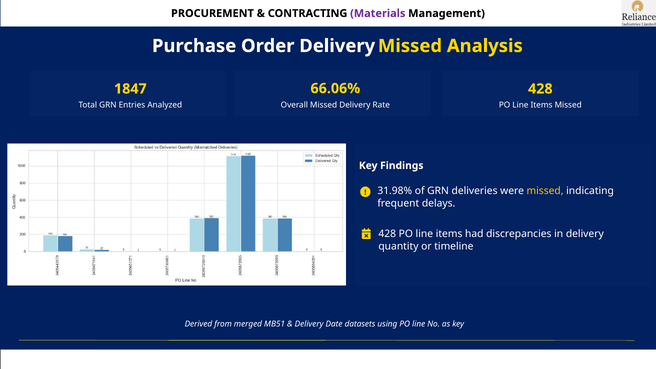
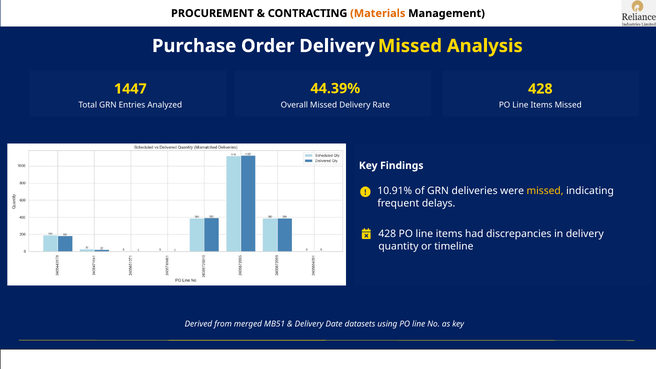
Materials colour: purple -> orange
66.06%: 66.06% -> 44.39%
1847: 1847 -> 1447
31.98%: 31.98% -> 10.91%
